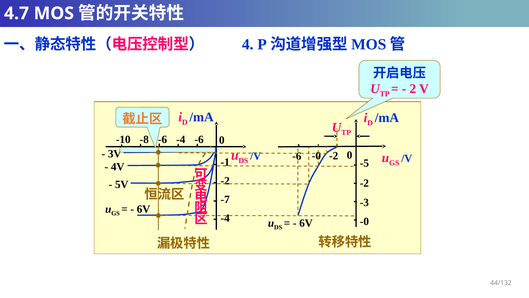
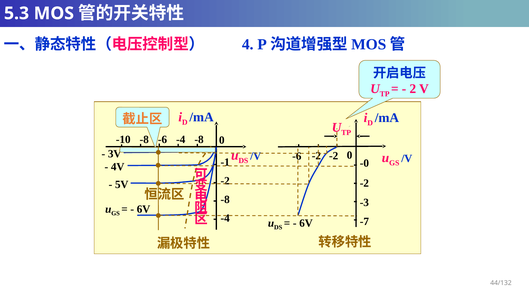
4.7: 4.7 -> 5.3
-4 -6: -6 -> -8
-0 at (316, 156): -0 -> -2
-5: -5 -> -0
-7 at (225, 199): -7 -> -8
-0 at (364, 221): -0 -> -7
